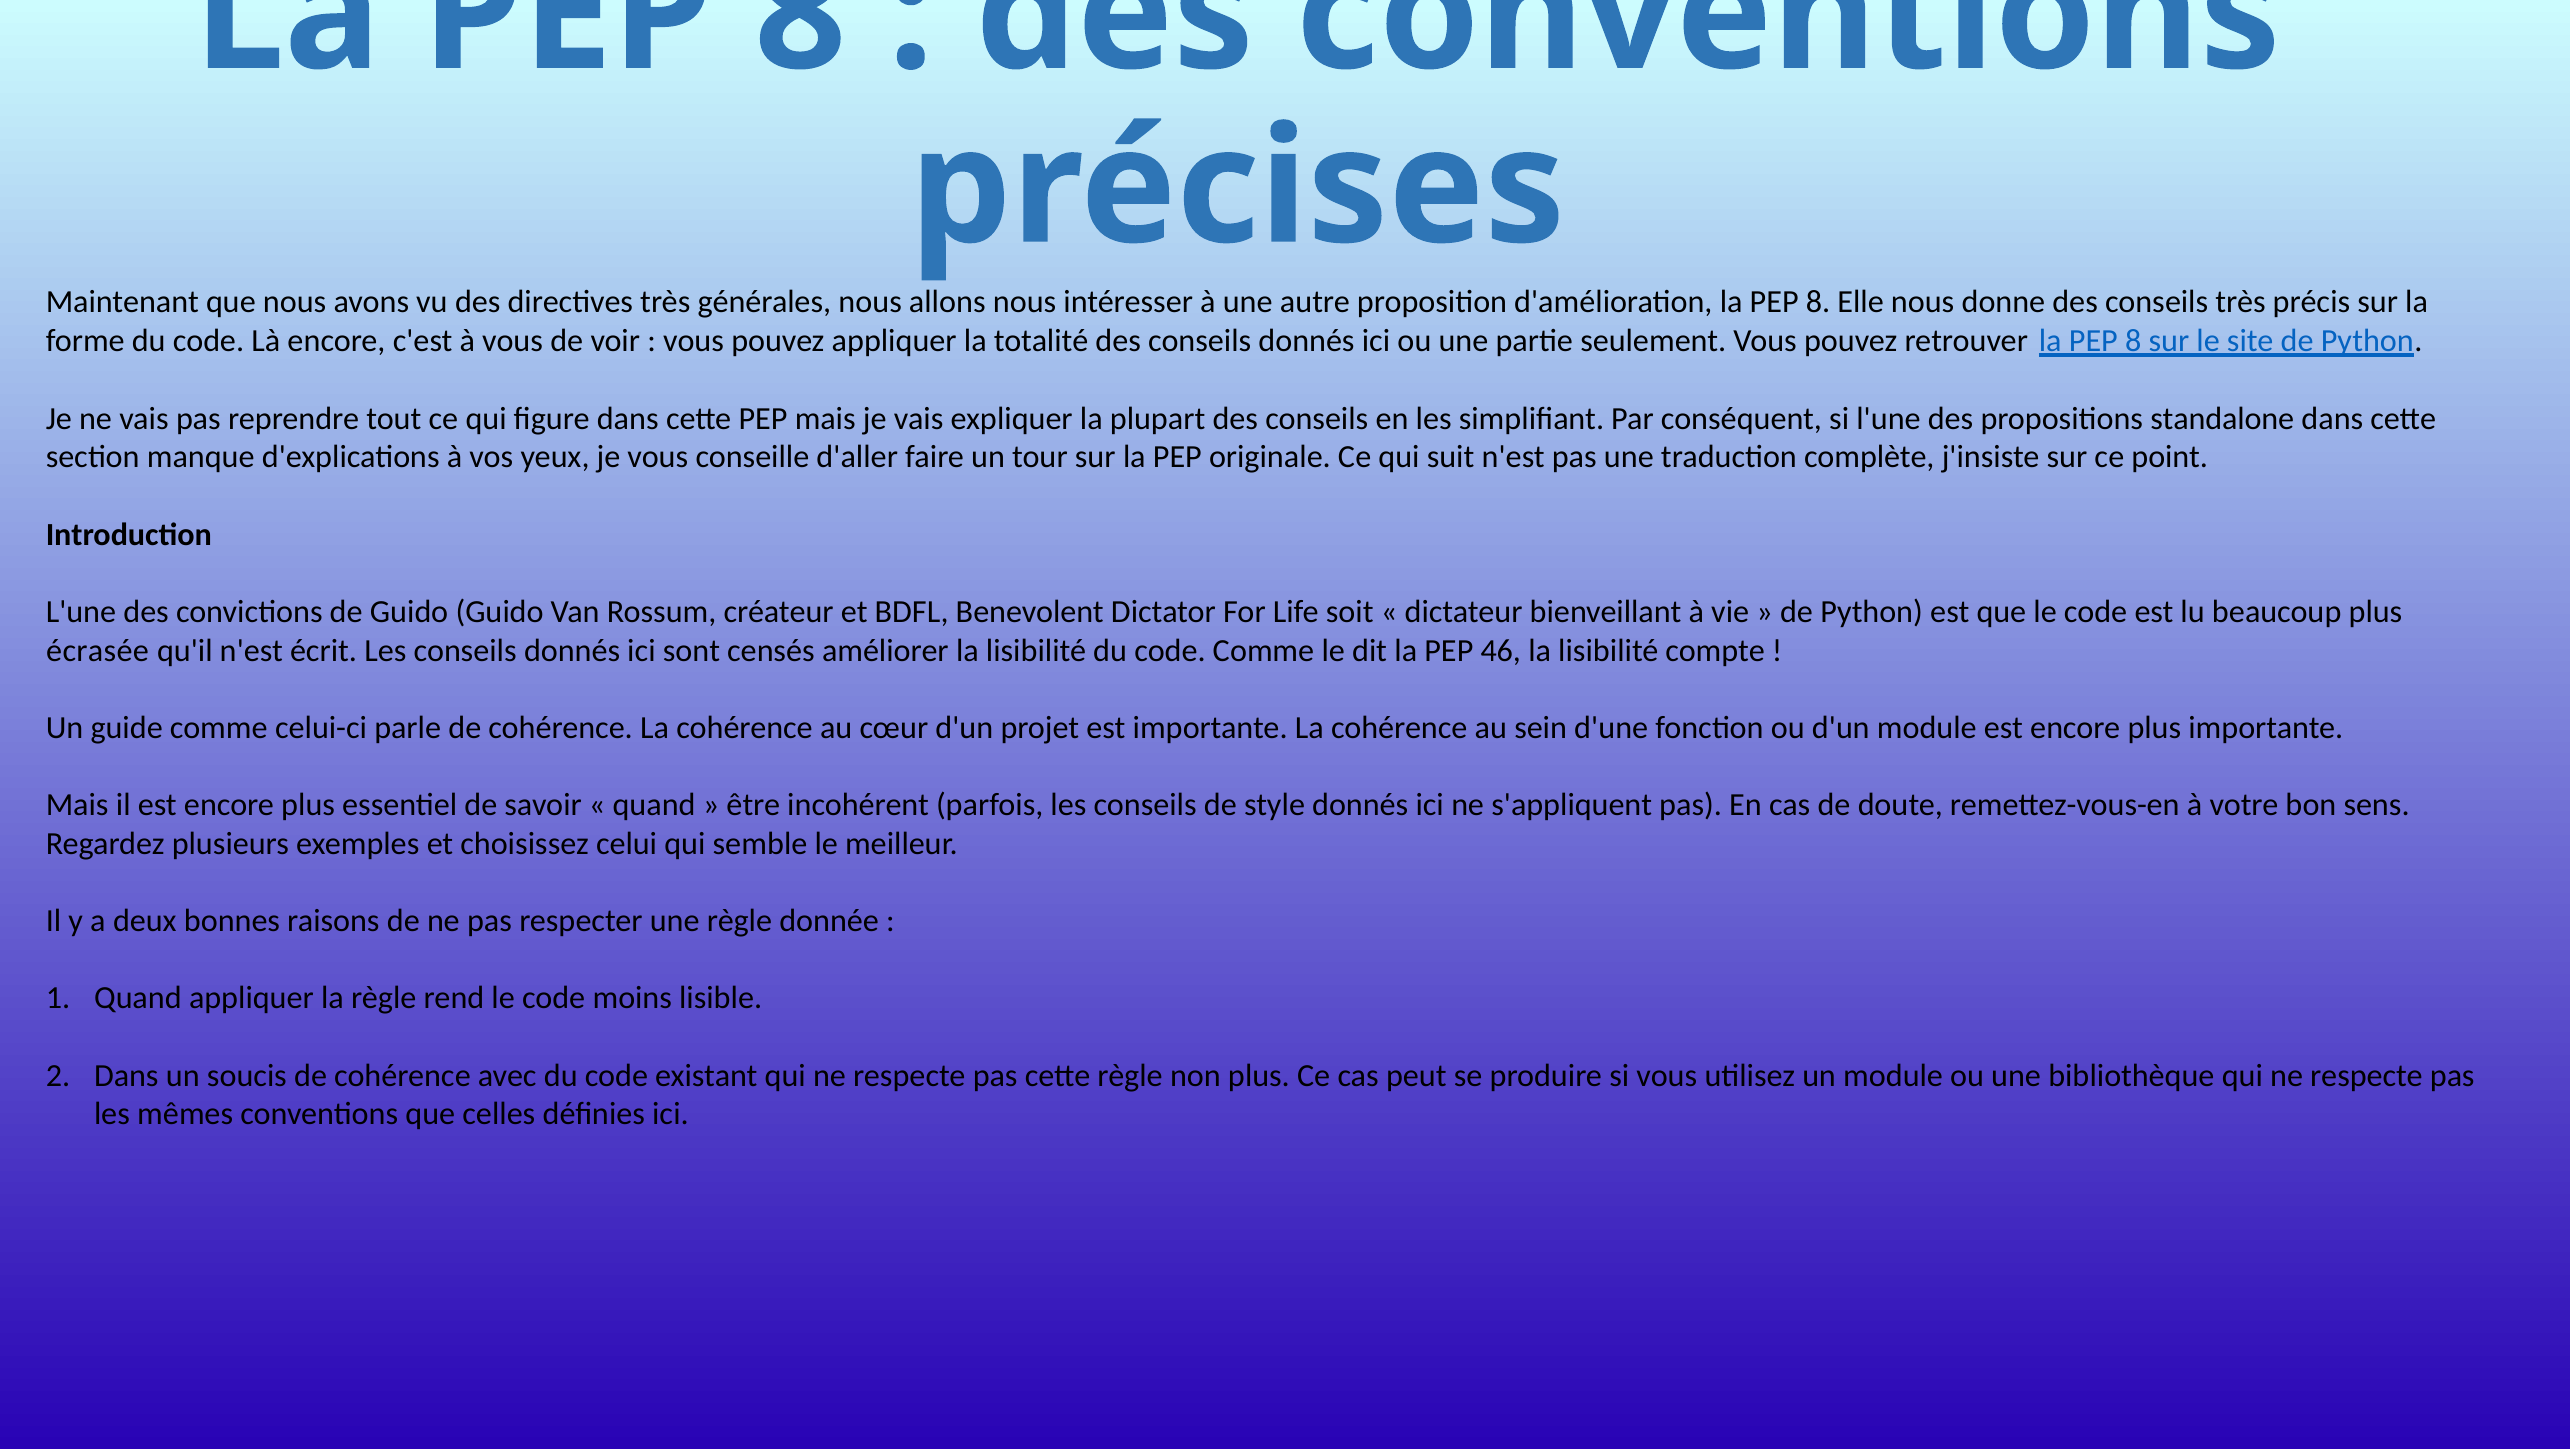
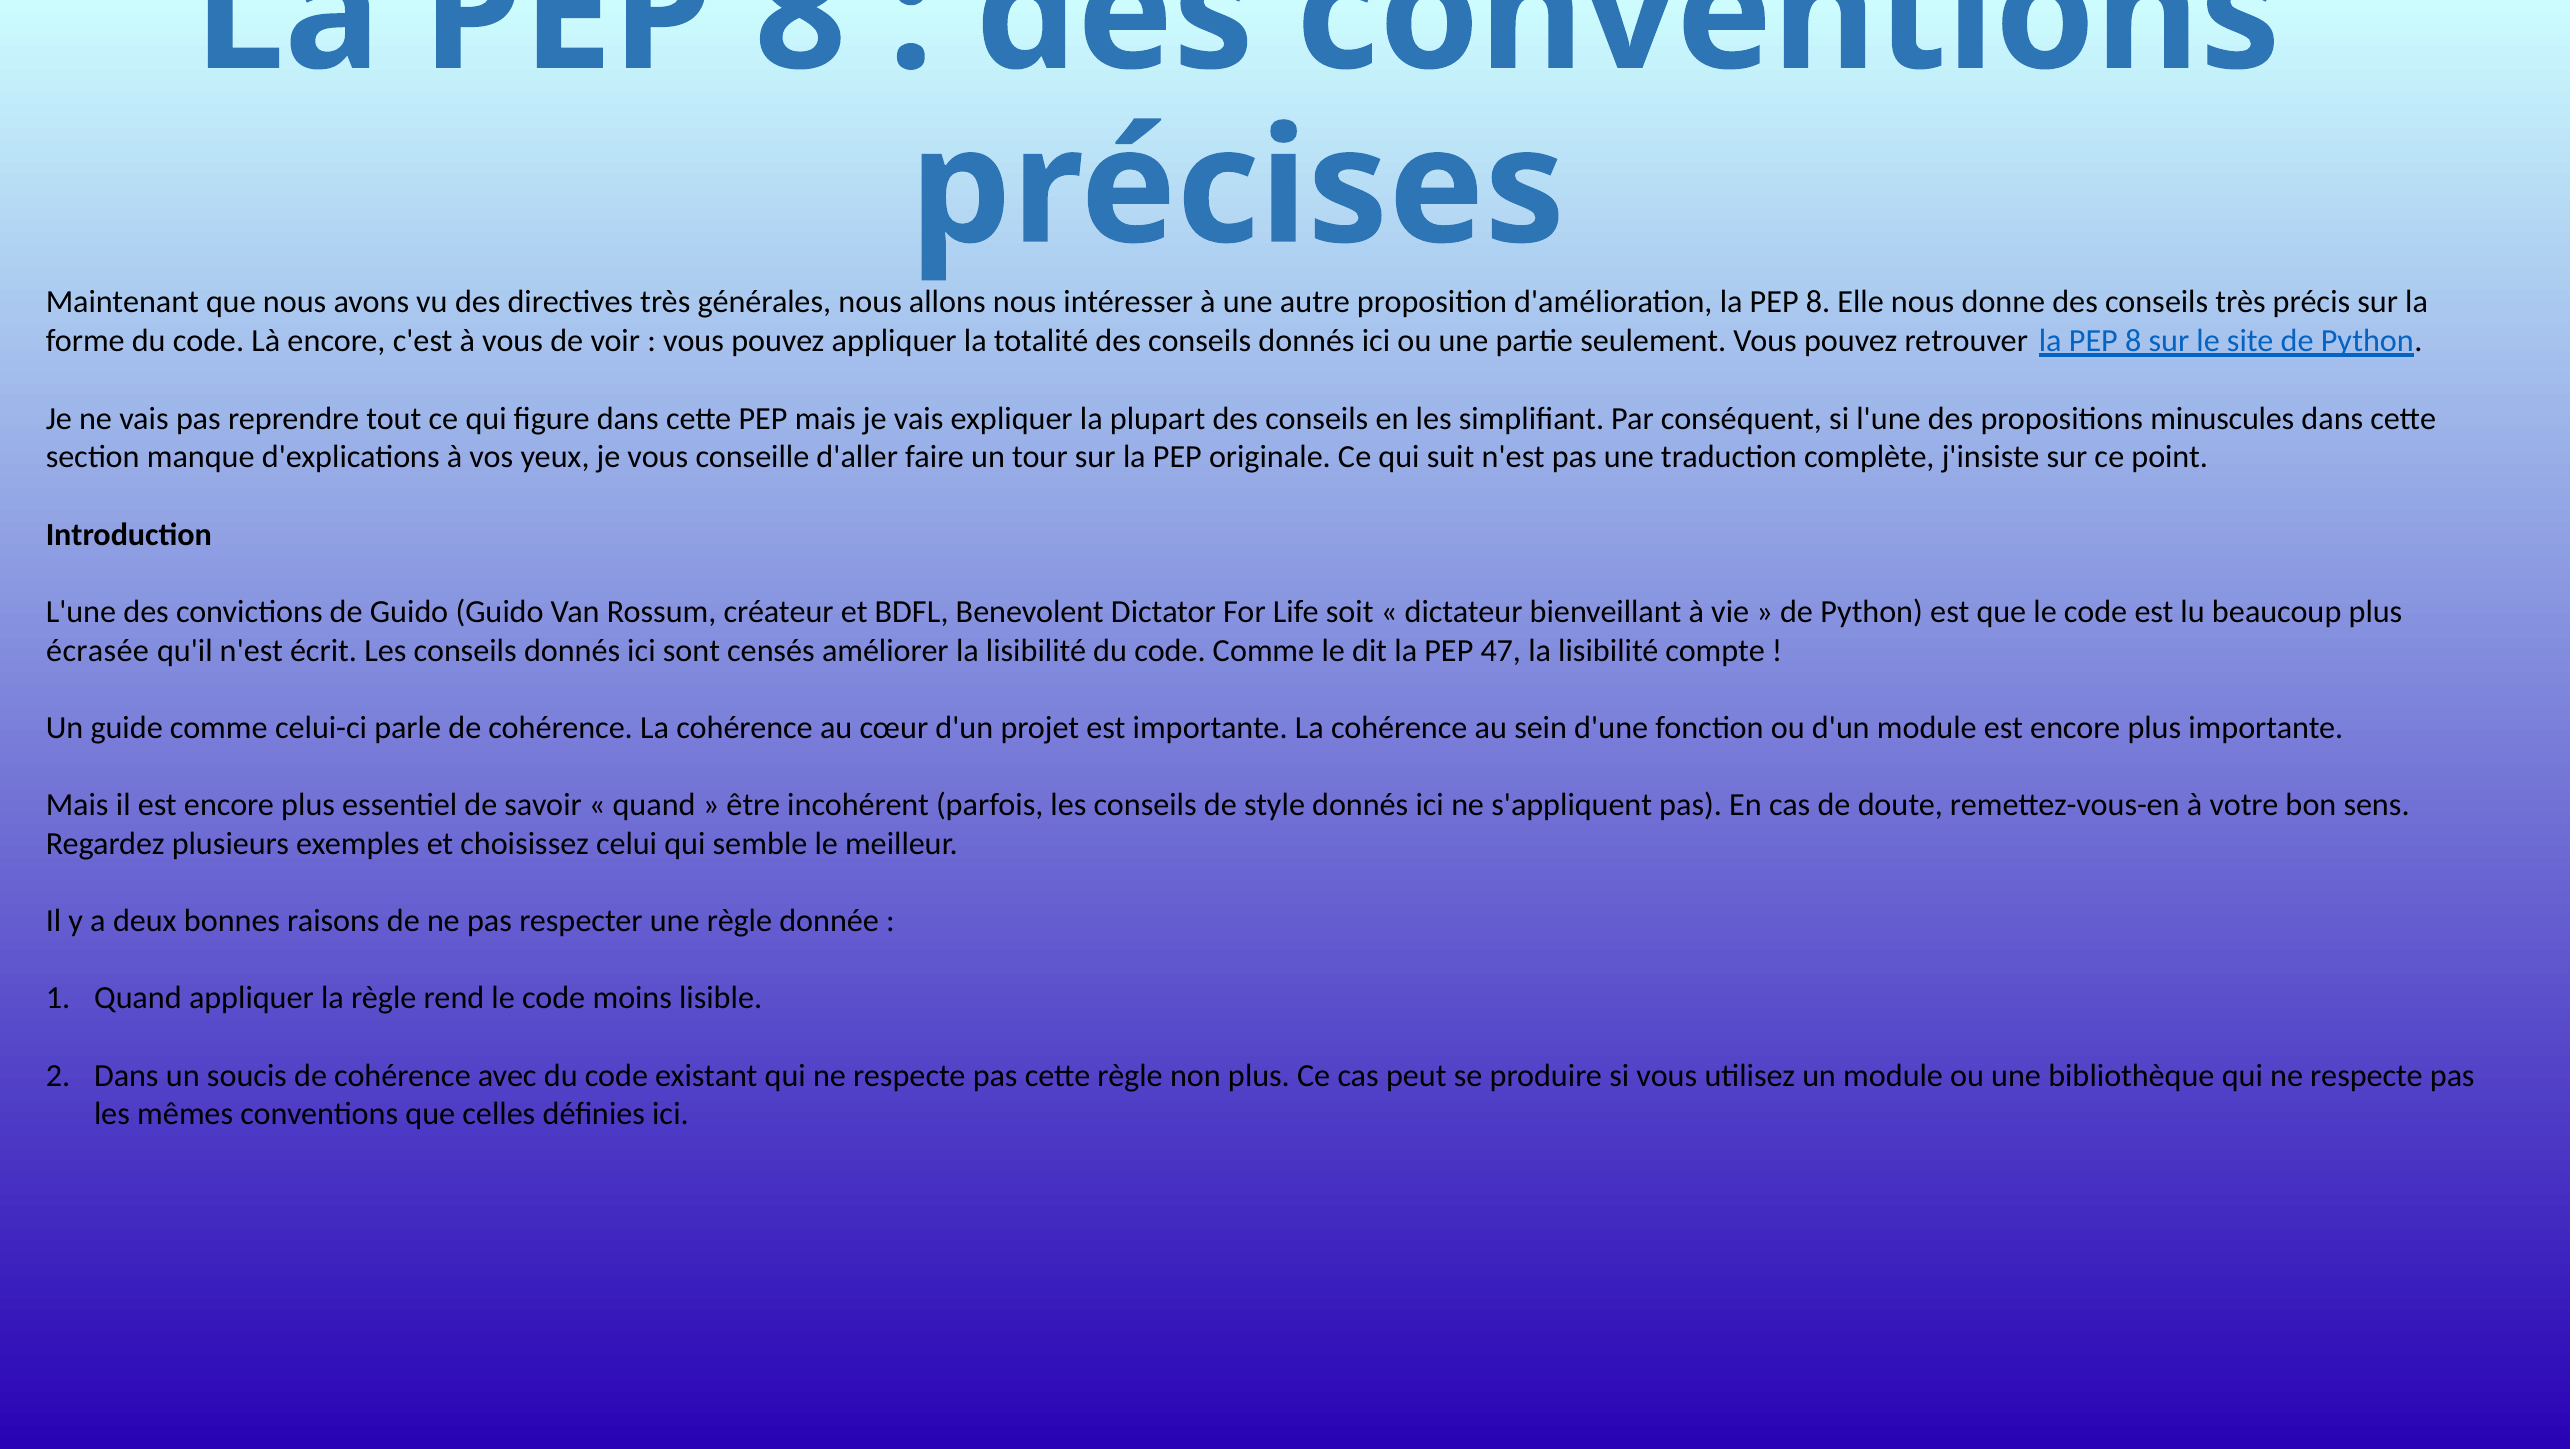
standalone: standalone -> minuscules
46: 46 -> 47
